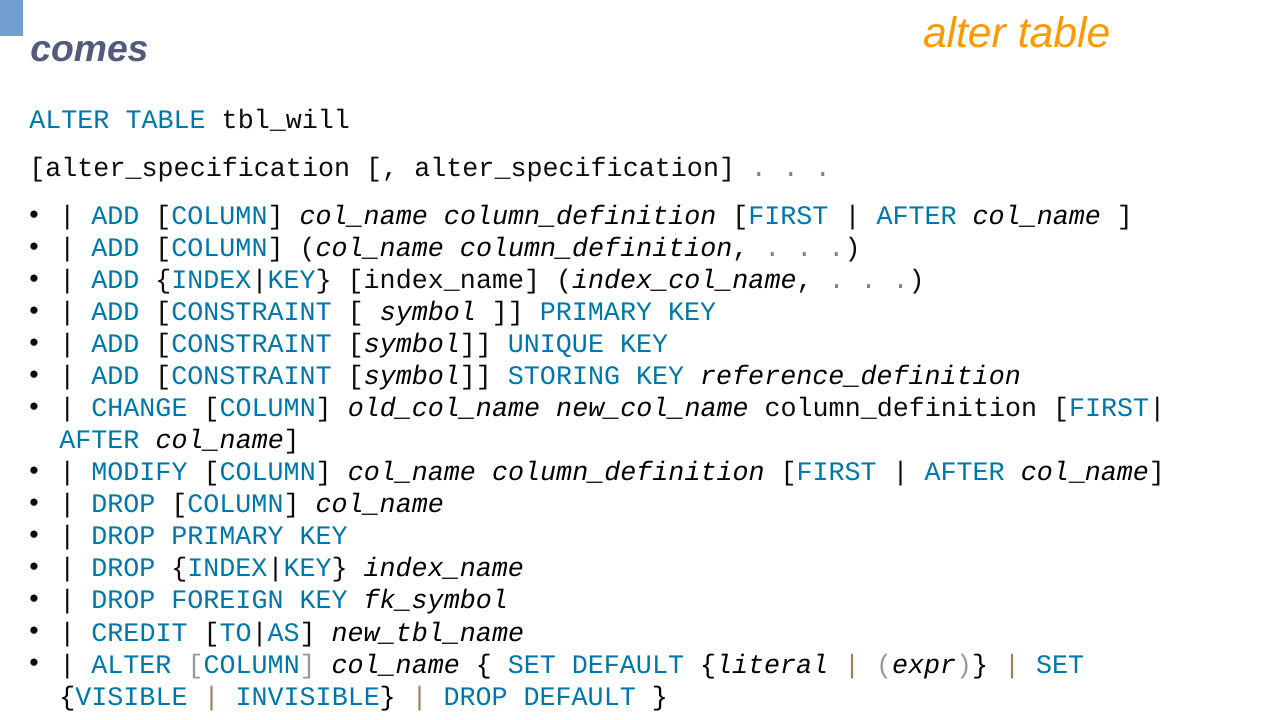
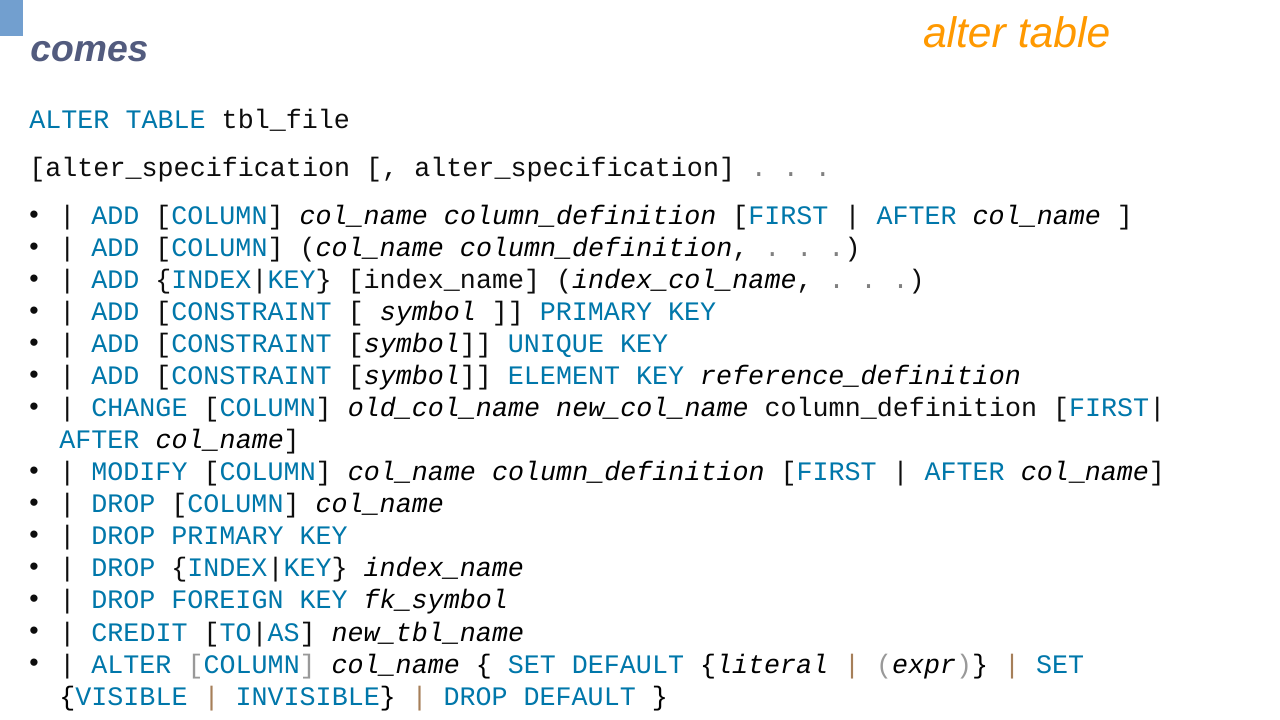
tbl_will: tbl_will -> tbl_file
STORING: STORING -> ELEMENT
